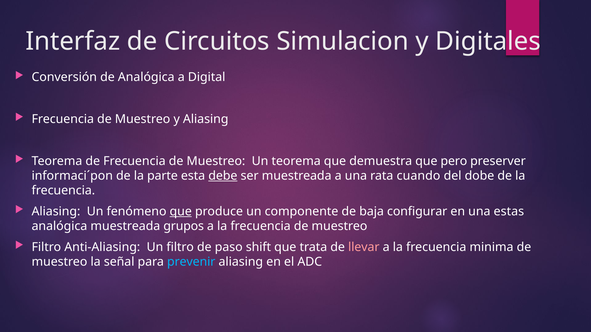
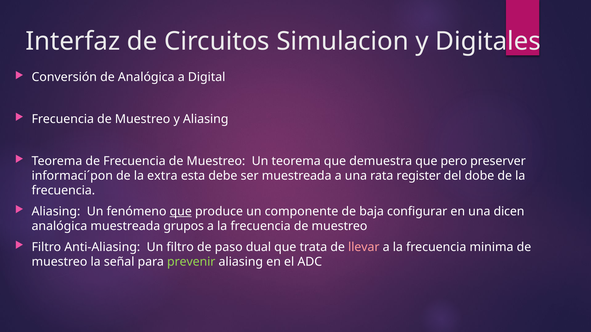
parte: parte -> extra
debe underline: present -> none
cuando: cuando -> register
estas: estas -> dicen
shift: shift -> dual
prevenir colour: light blue -> light green
